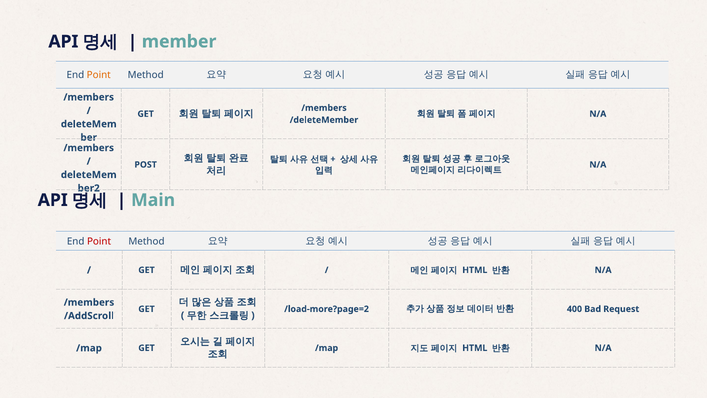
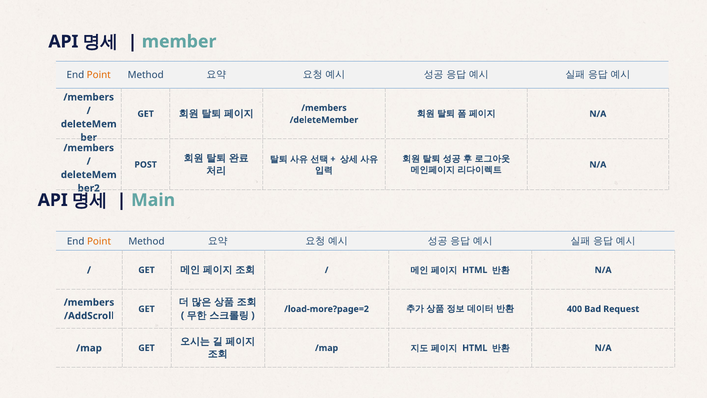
Point at (99, 241) colour: red -> orange
